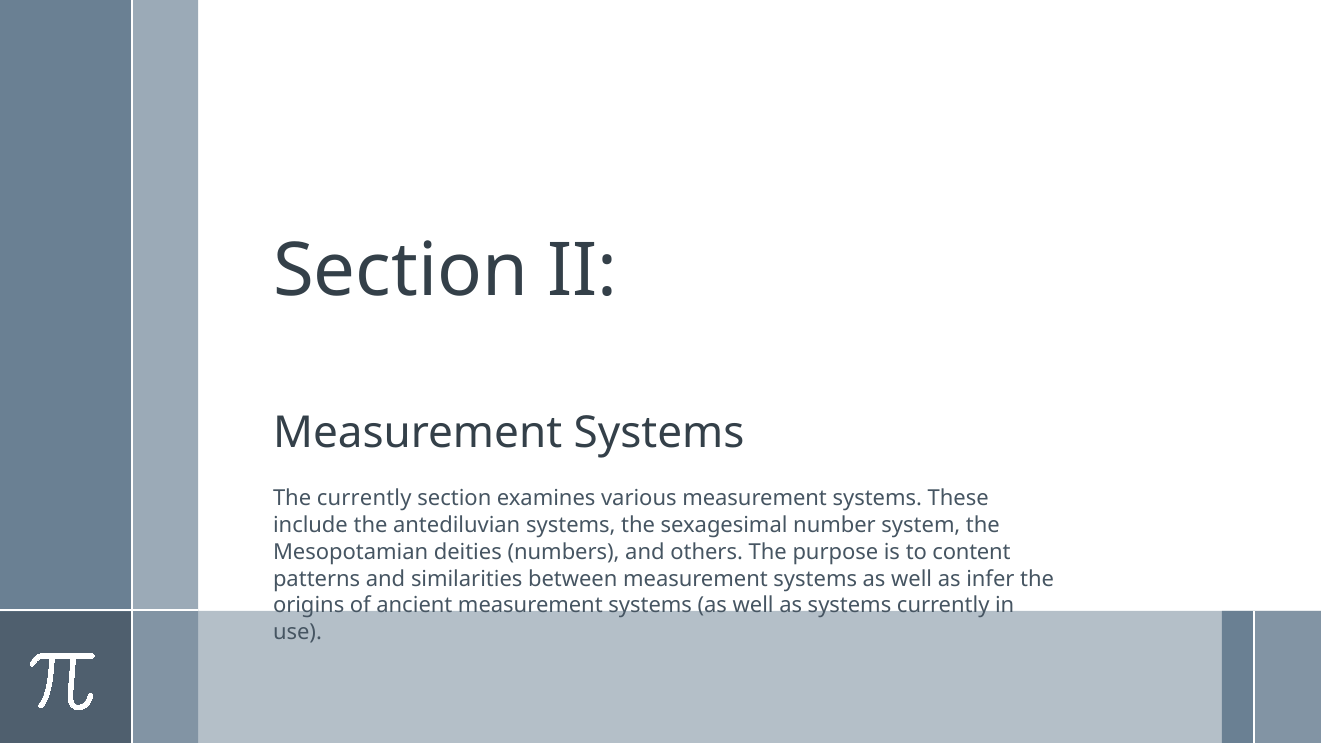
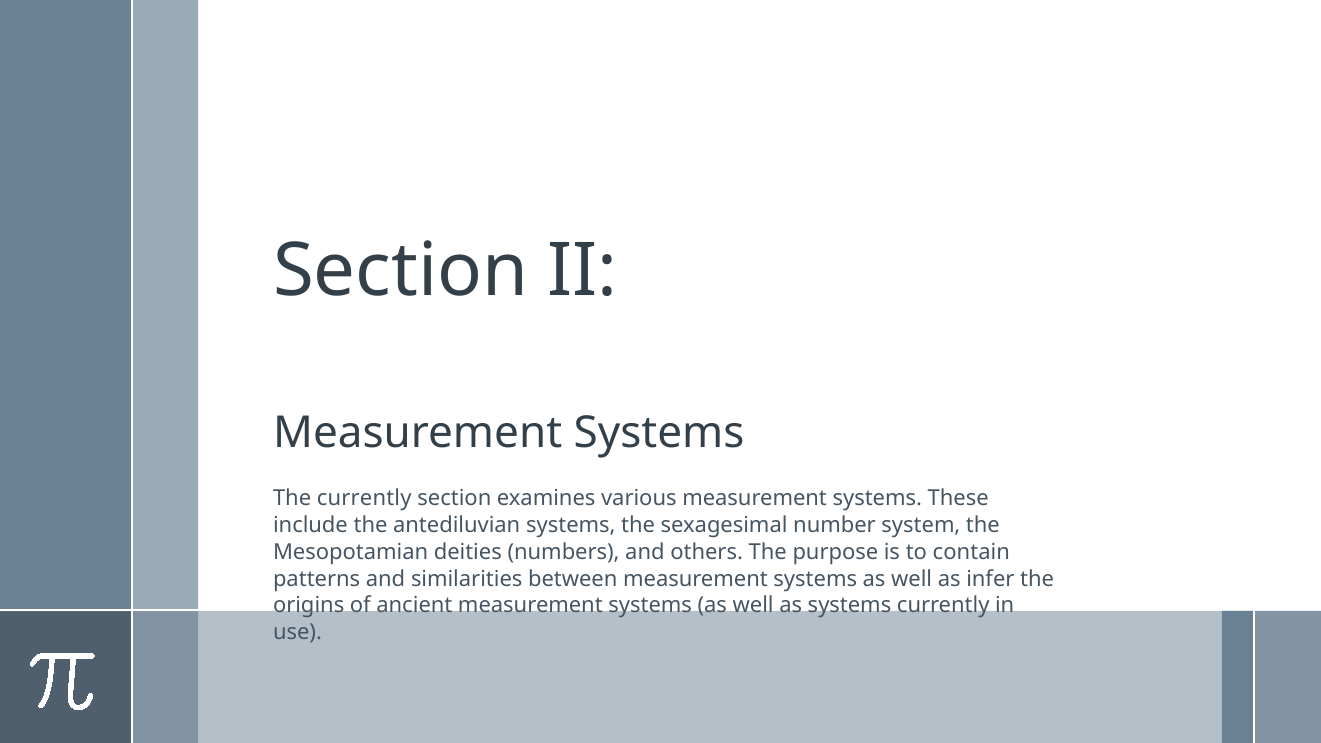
content: content -> contain
